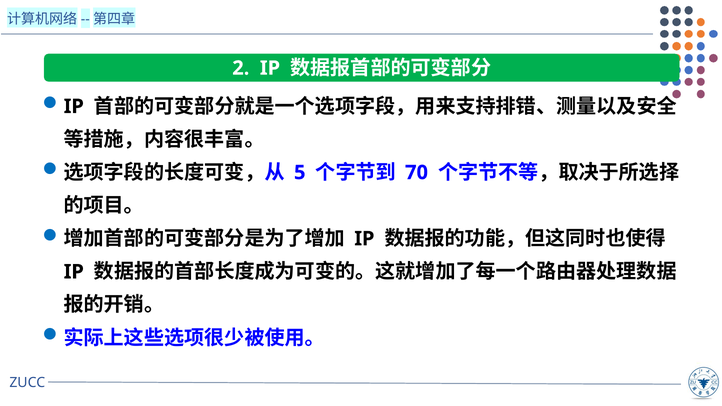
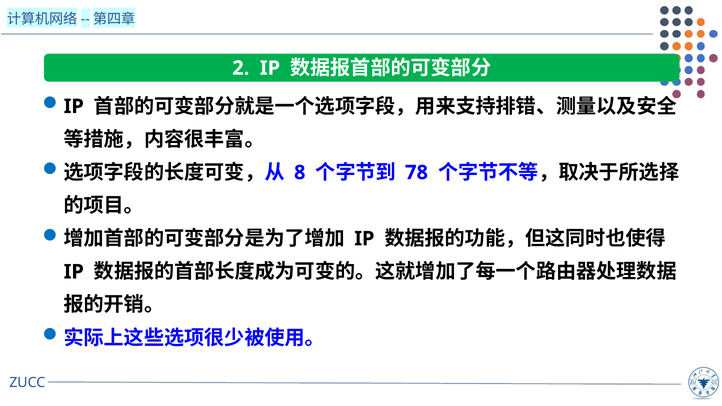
5: 5 -> 8
70: 70 -> 78
